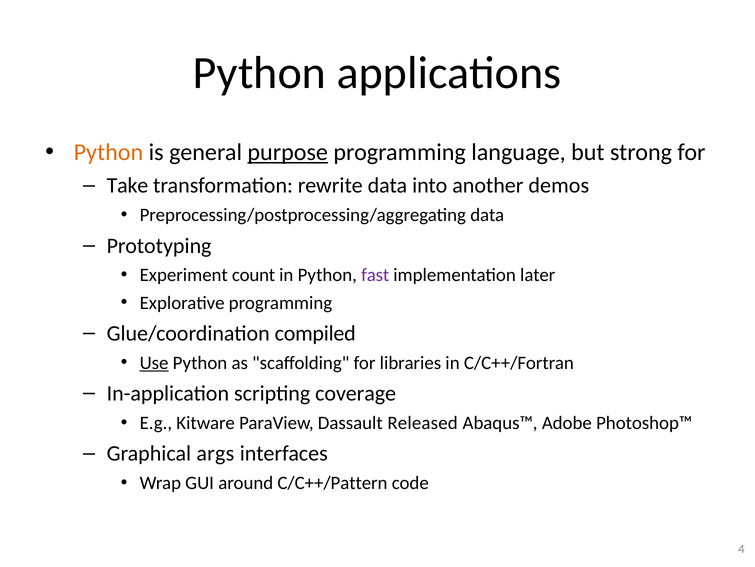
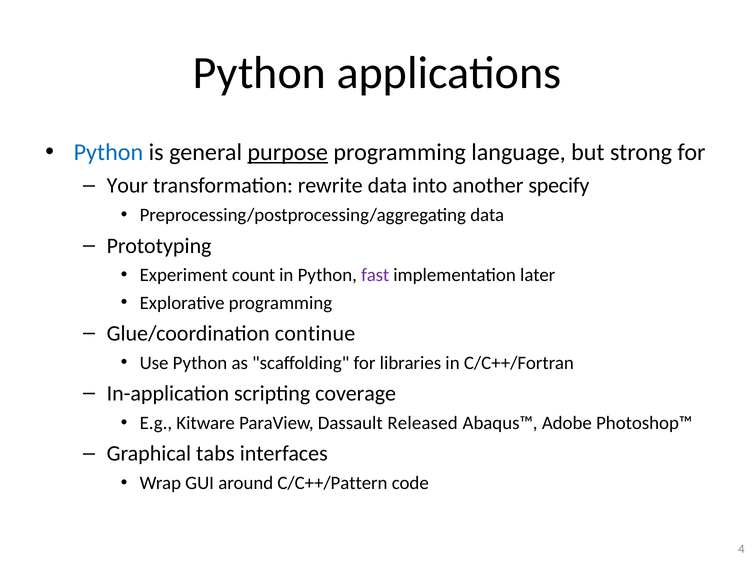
Python at (108, 152) colour: orange -> blue
Take: Take -> Your
demos: demos -> specify
compiled: compiled -> continue
Use underline: present -> none
args: args -> tabs
